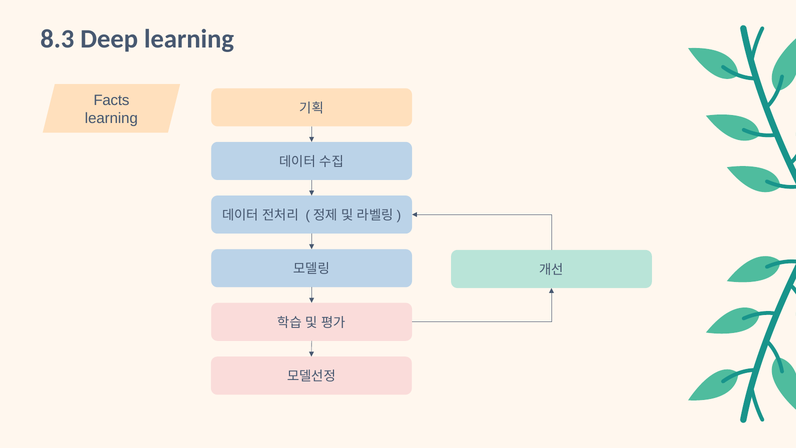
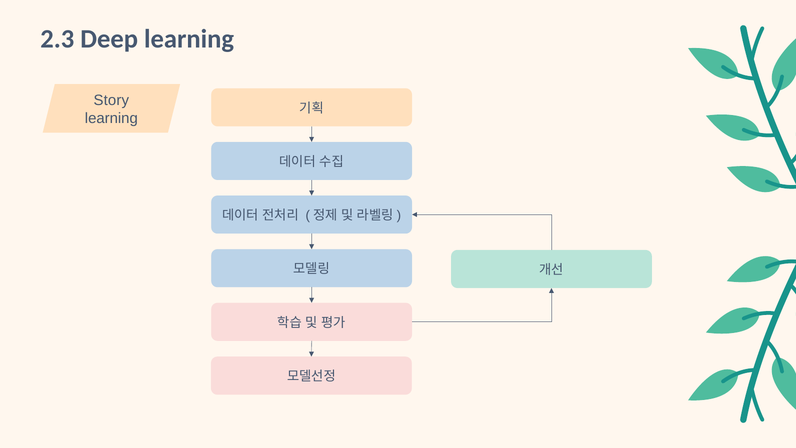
8.3: 8.3 -> 2.3
Facts: Facts -> Story
